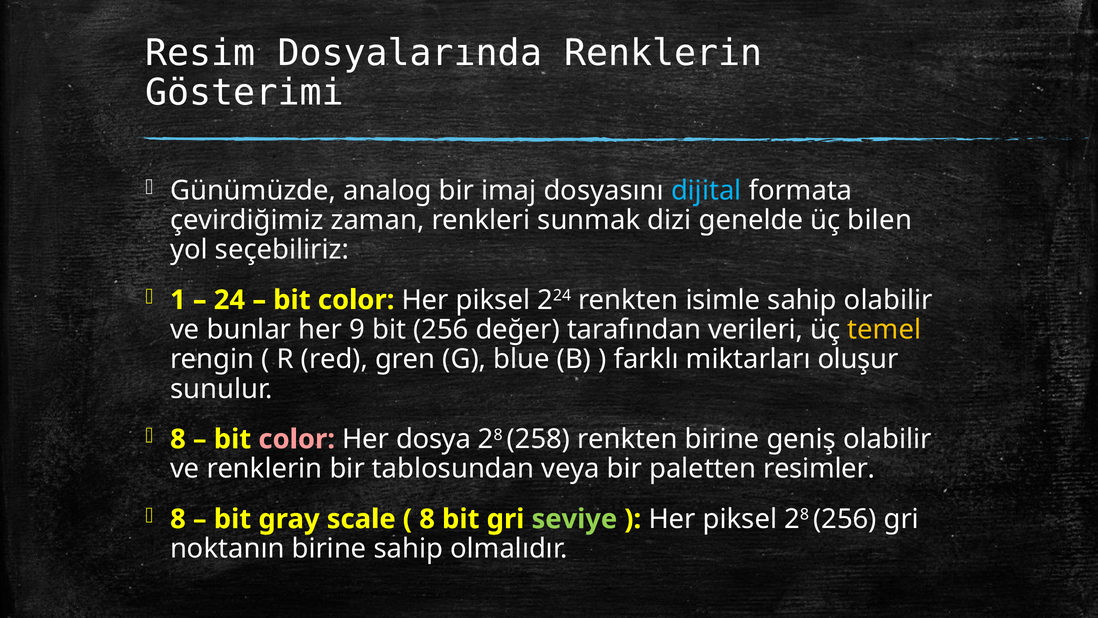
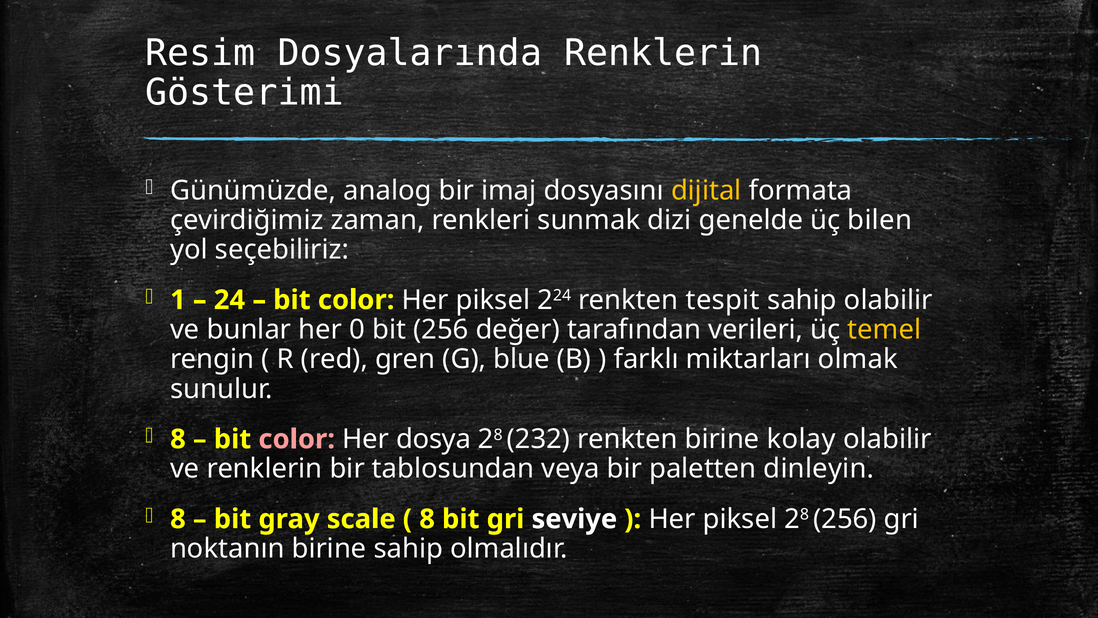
dijital colour: light blue -> yellow
isimle: isimle -> tespit
9: 9 -> 0
oluşur: oluşur -> olmak
258: 258 -> 232
geniş: geniş -> kolay
resimler: resimler -> dinleyin
seviye colour: light green -> white
